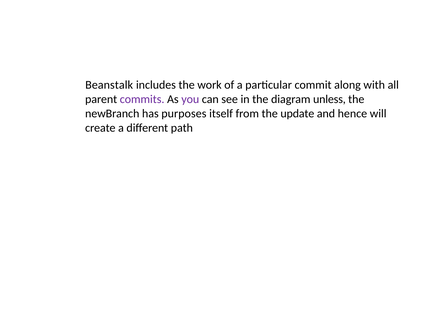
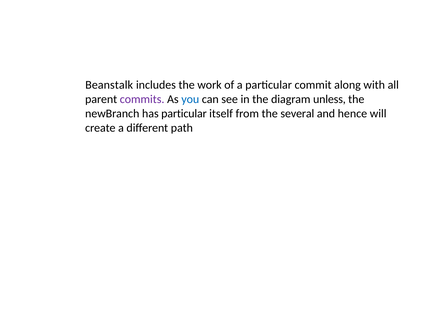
you colour: purple -> blue
has purposes: purposes -> particular
update: update -> several
